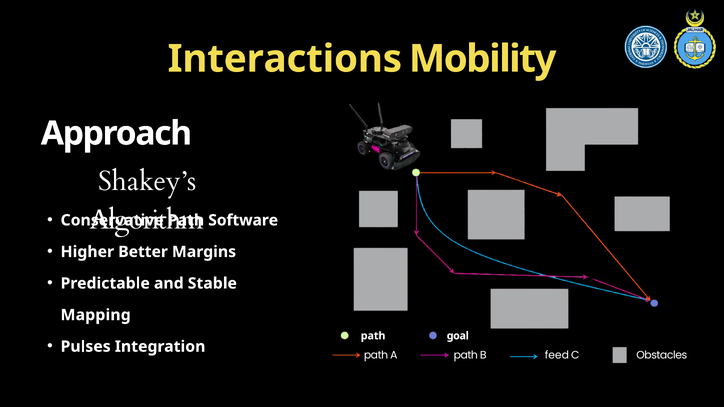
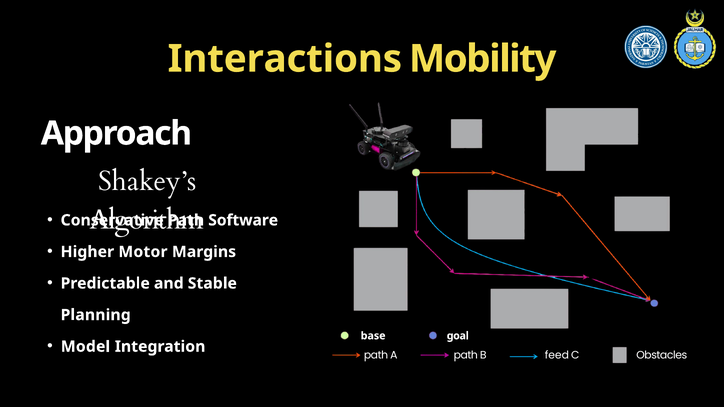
Better: Better -> Motor
Mapping: Mapping -> Planning
path at (373, 336): path -> base
Pulses: Pulses -> Model
